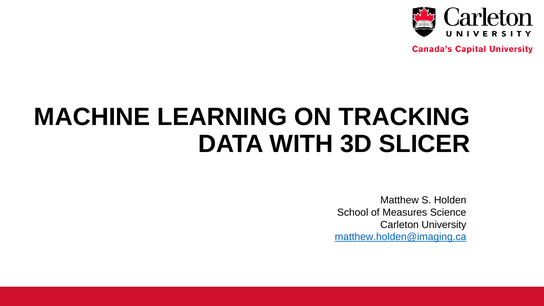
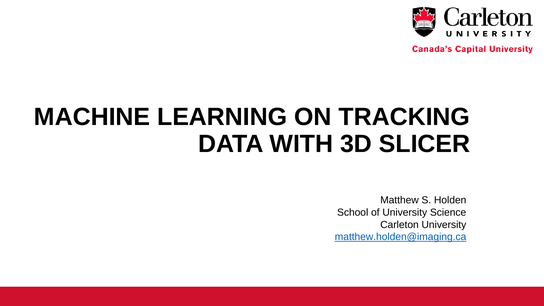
of Measures: Measures -> University
